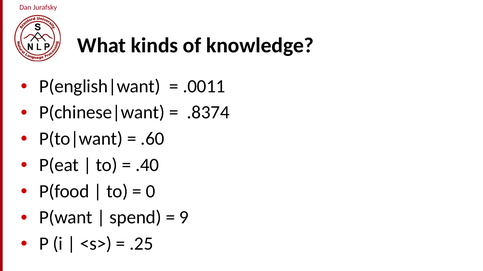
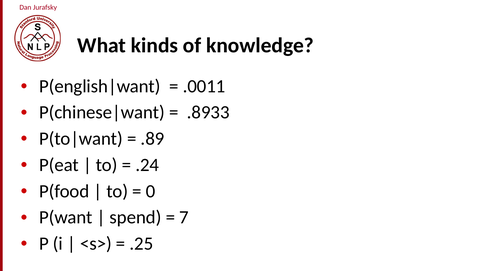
.8374: .8374 -> .8933
.60: .60 -> .89
.40: .40 -> .24
9: 9 -> 7
